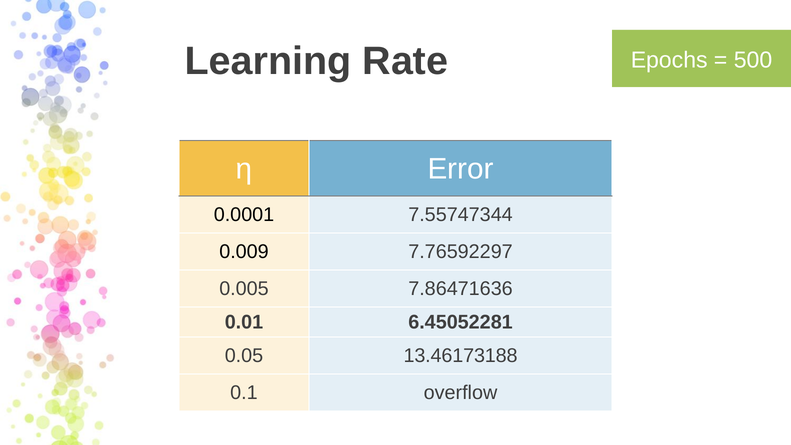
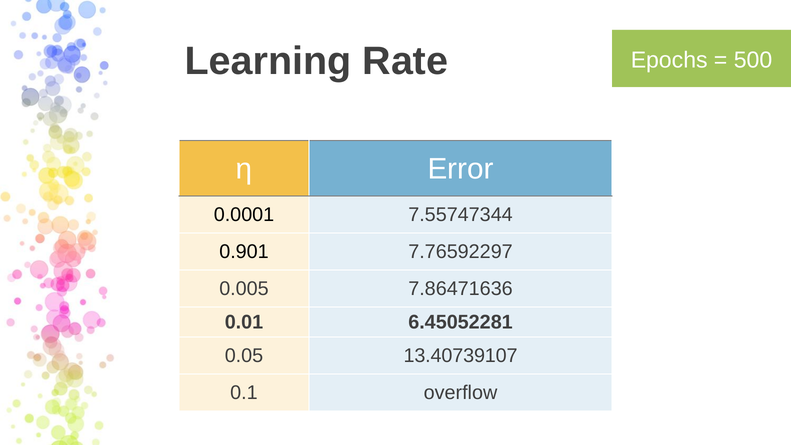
0.009: 0.009 -> 0.901
13.46173188: 13.46173188 -> 13.40739107
